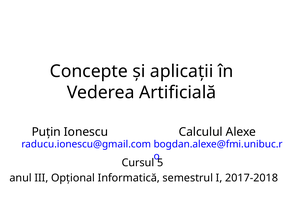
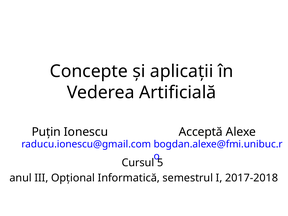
Calculul: Calculul -> Acceptă
